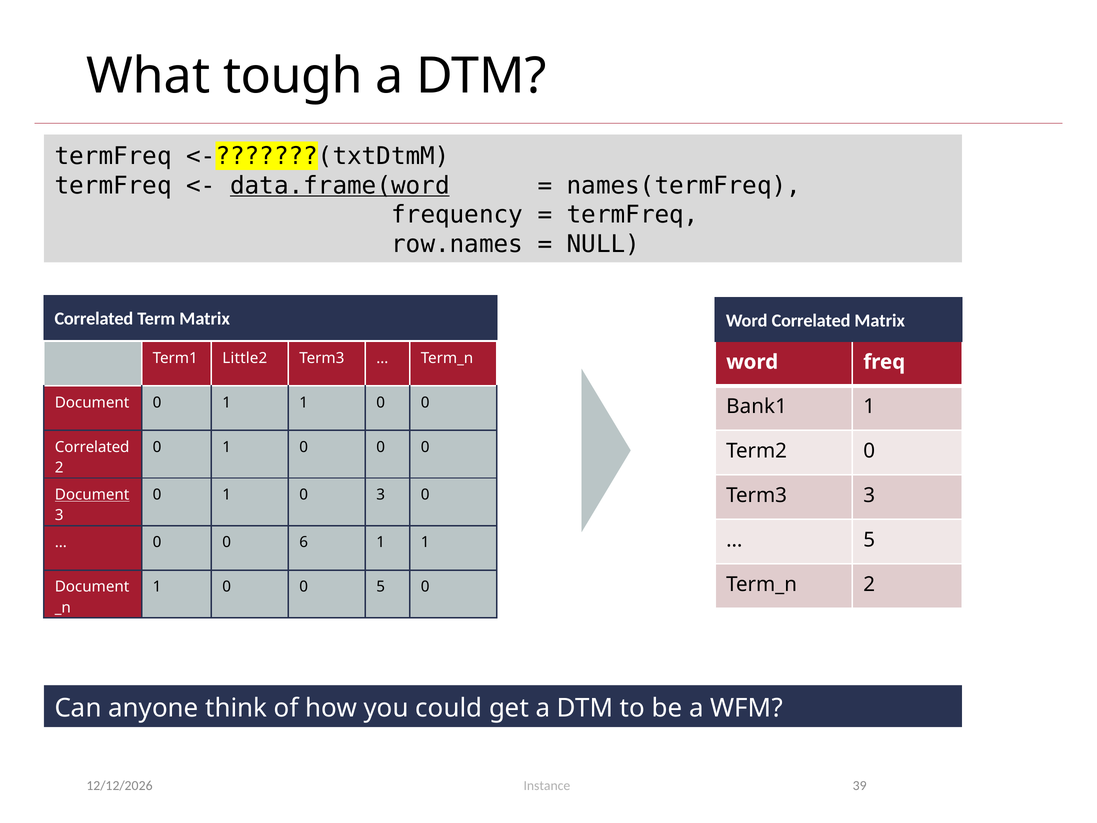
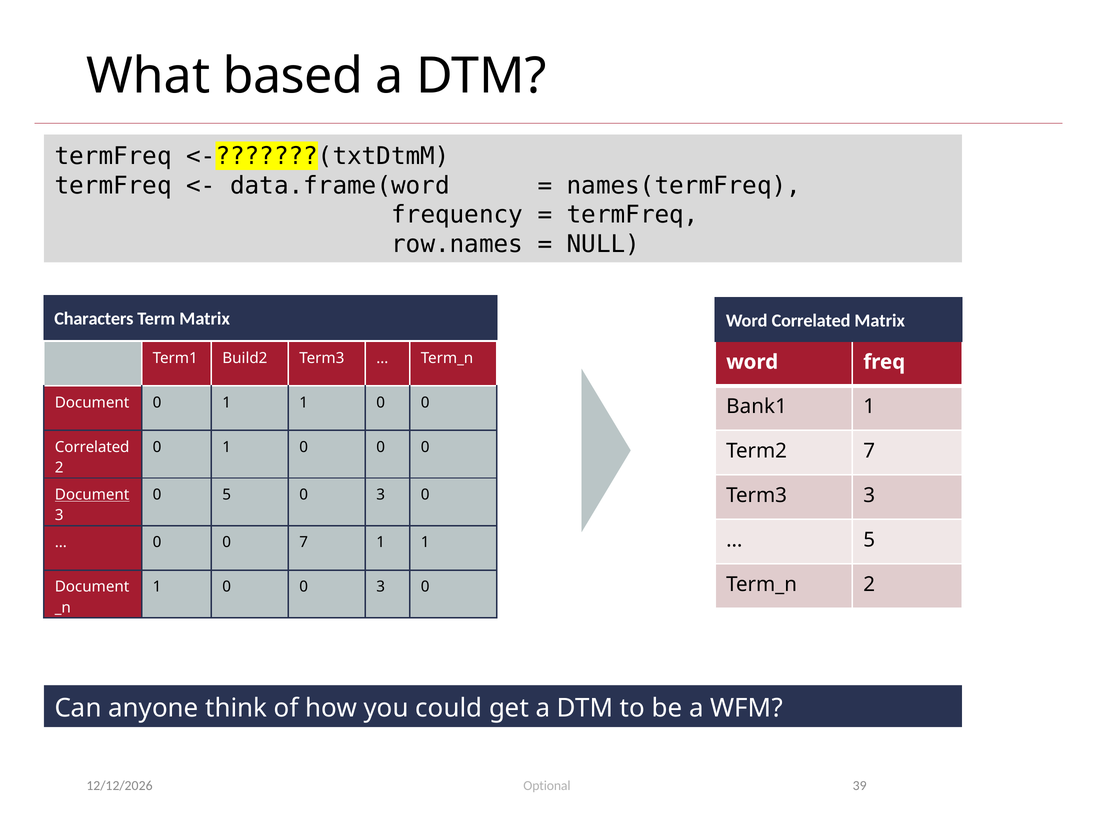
tough: tough -> based
data.frame(word underline: present -> none
Correlated at (94, 319): Correlated -> Characters
Little2: Little2 -> Build2
Term2 0: 0 -> 7
1 at (227, 495): 1 -> 5
0 6: 6 -> 7
0 0 5: 5 -> 3
Instance: Instance -> Optional
